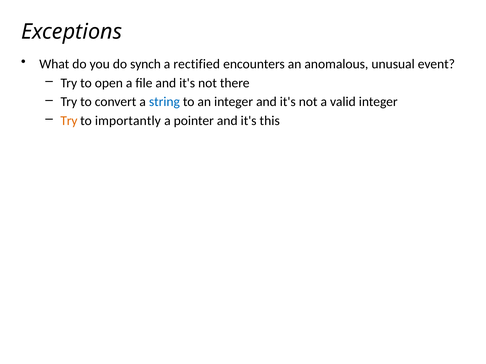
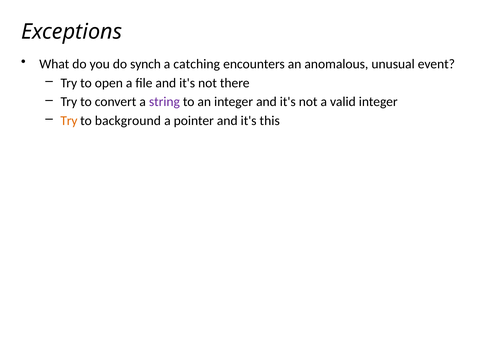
rectified: rectified -> catching
string colour: blue -> purple
importantly: importantly -> background
